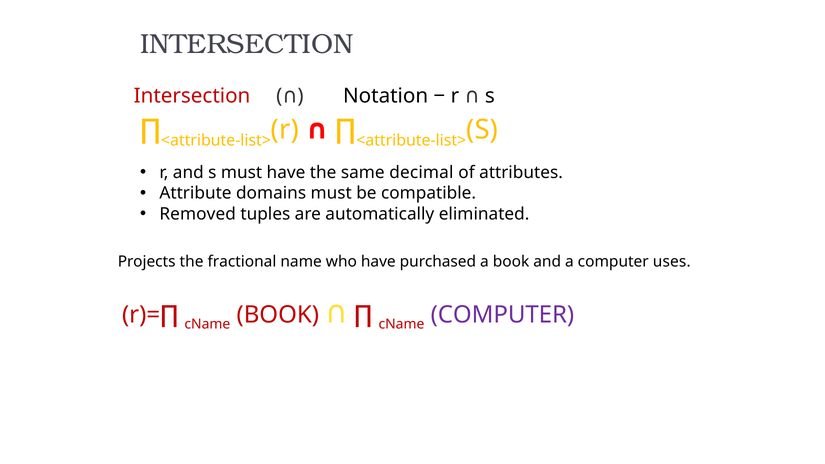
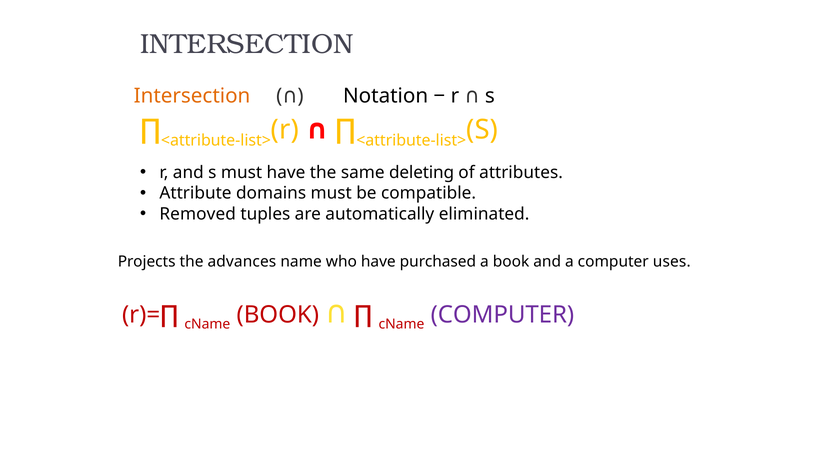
Intersection at (192, 96) colour: red -> orange
decimal: decimal -> deleting
fractional: fractional -> advances
